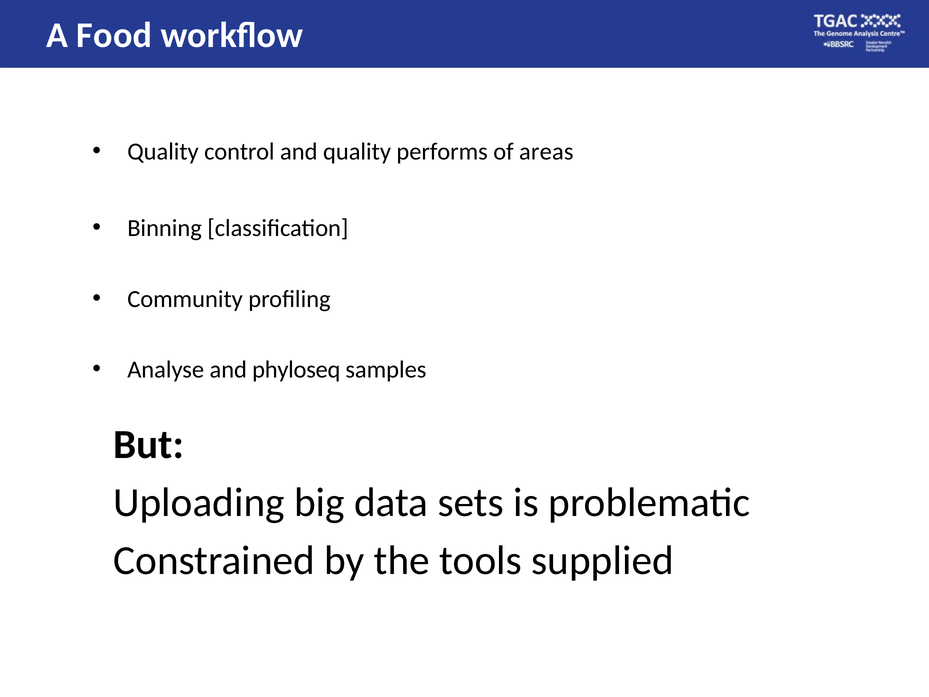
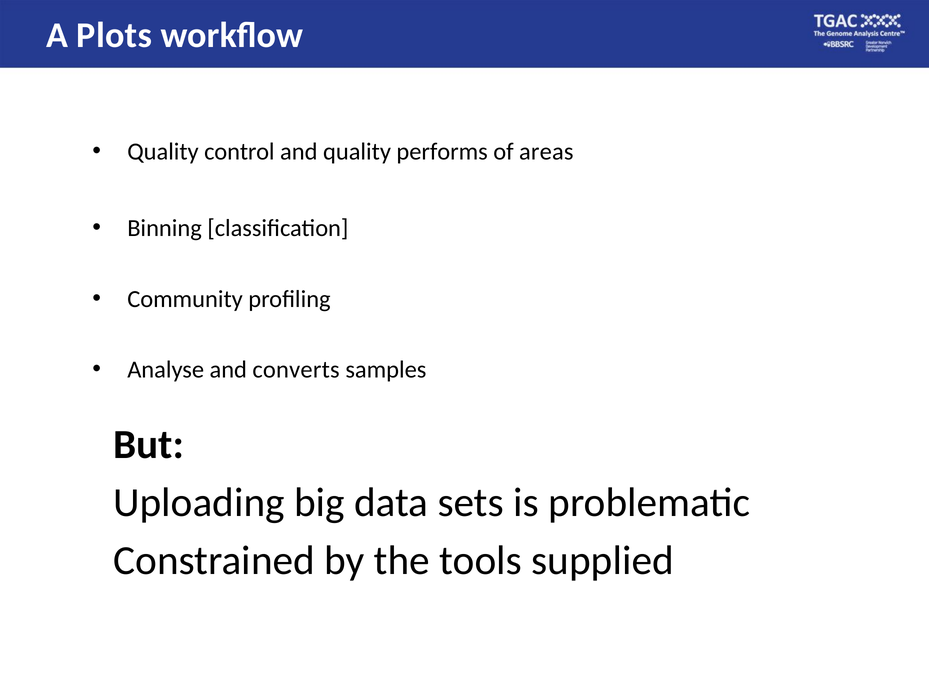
Food: Food -> Plots
phyloseq: phyloseq -> converts
